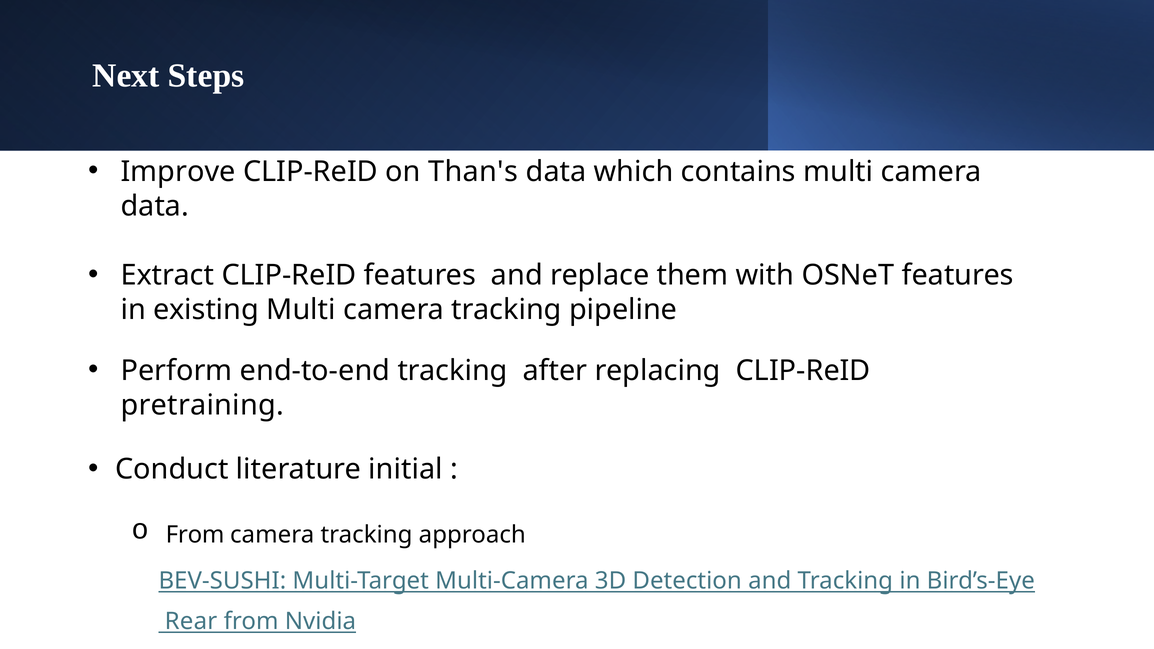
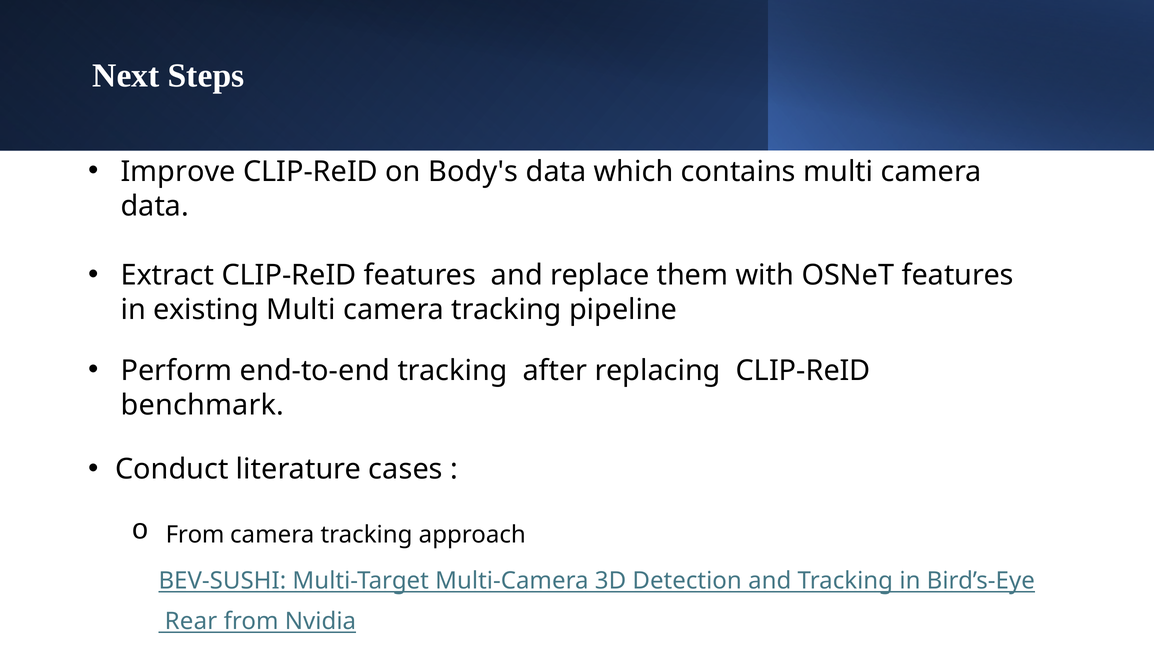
Than's: Than's -> Body's
pretraining: pretraining -> benchmark
initial: initial -> cases
